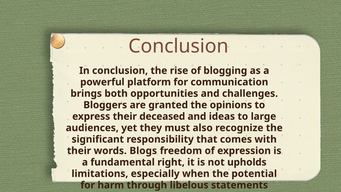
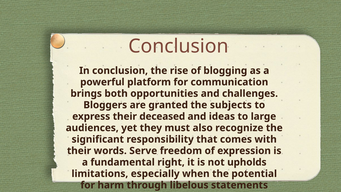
opinions: opinions -> subjects
Blogs: Blogs -> Serve
